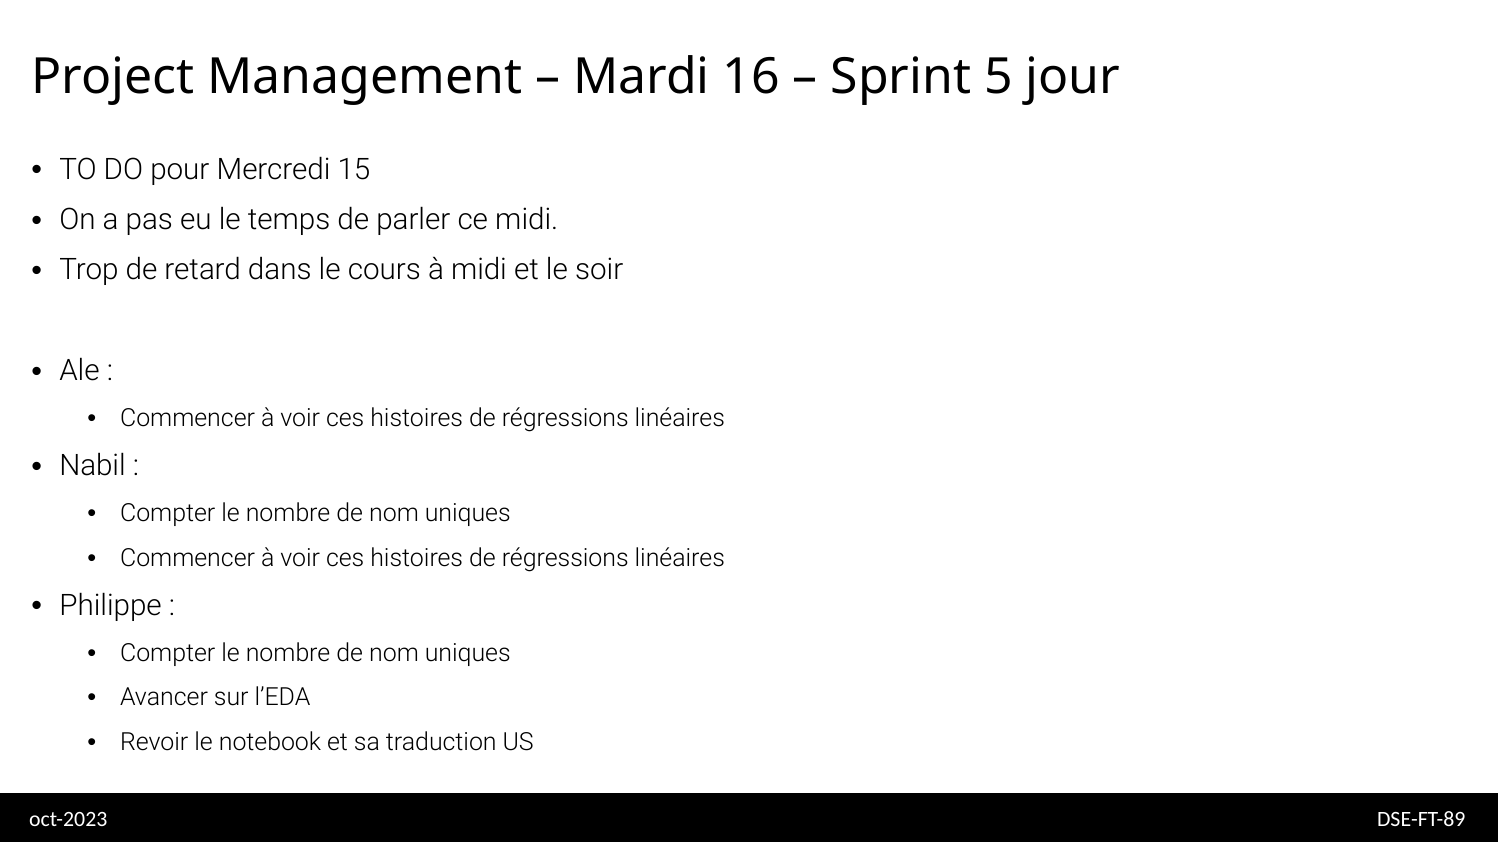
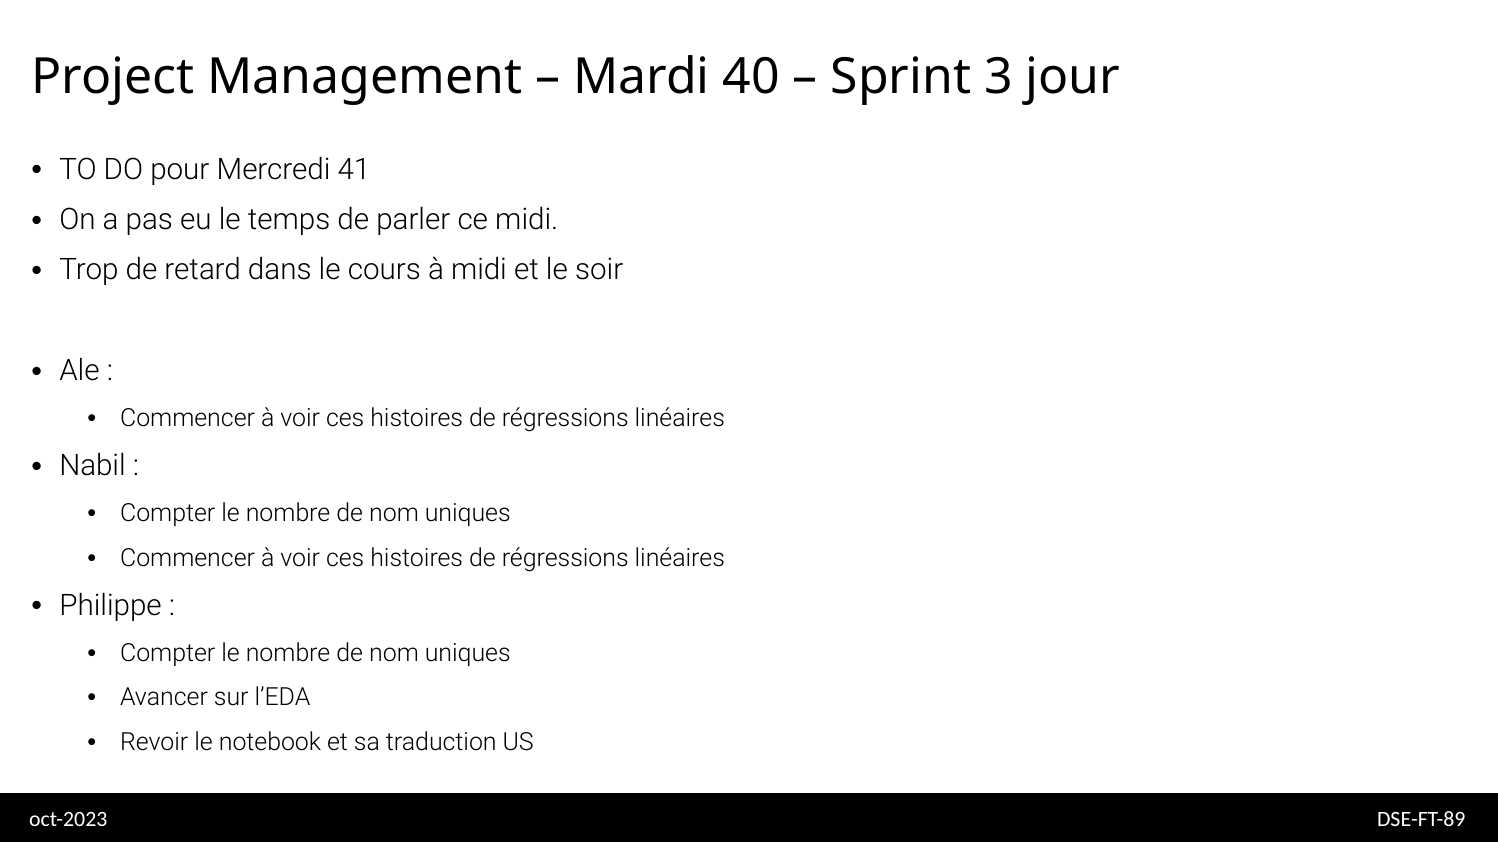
16: 16 -> 40
5: 5 -> 3
15: 15 -> 41
